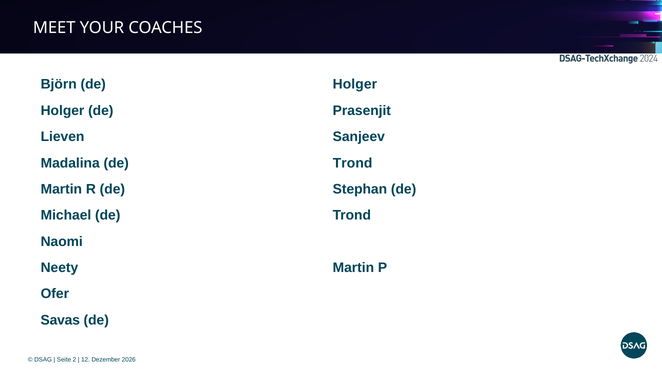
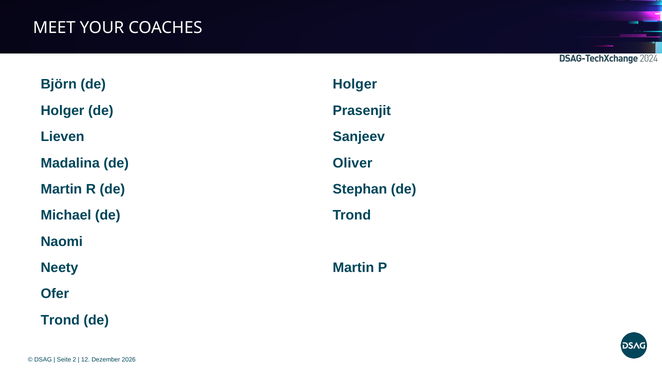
Trond at (353, 163): Trond -> Oliver
Savas at (60, 320): Savas -> Trond
